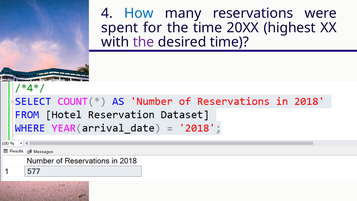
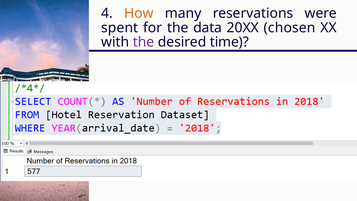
How colour: blue -> orange
the time: time -> data
highest: highest -> chosen
